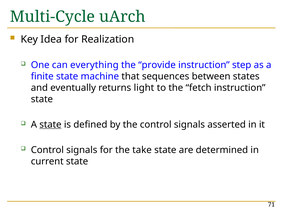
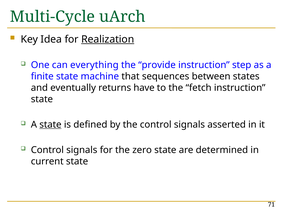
Realization underline: none -> present
light: light -> have
take: take -> zero
